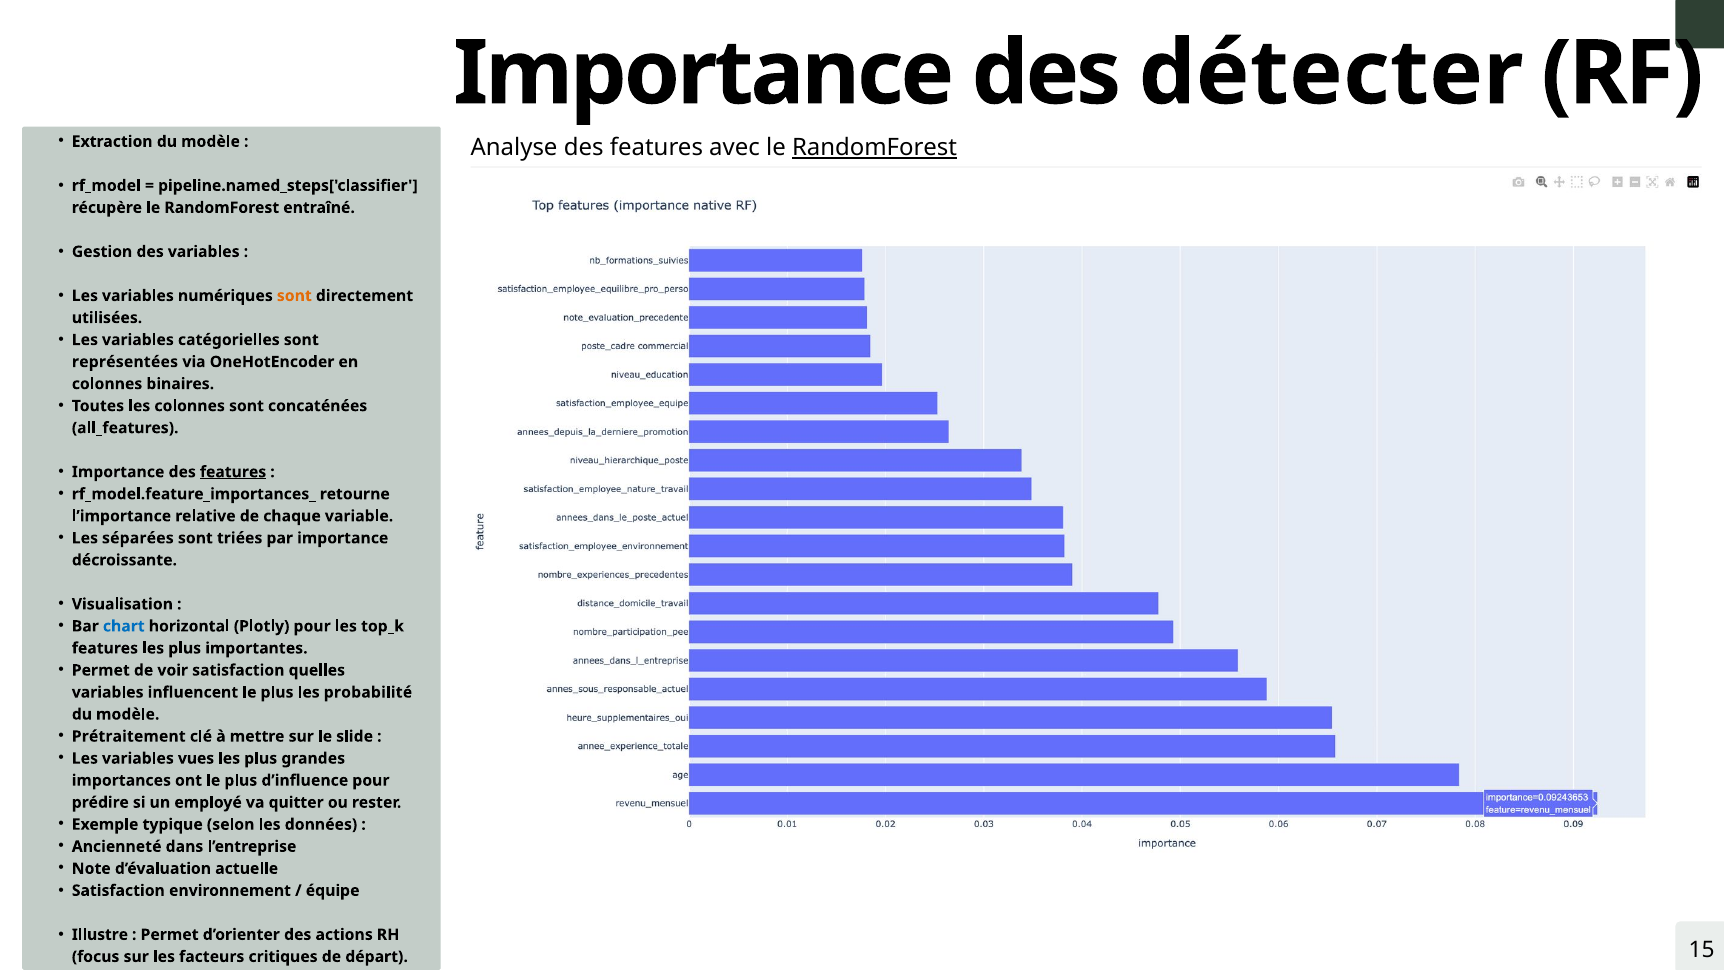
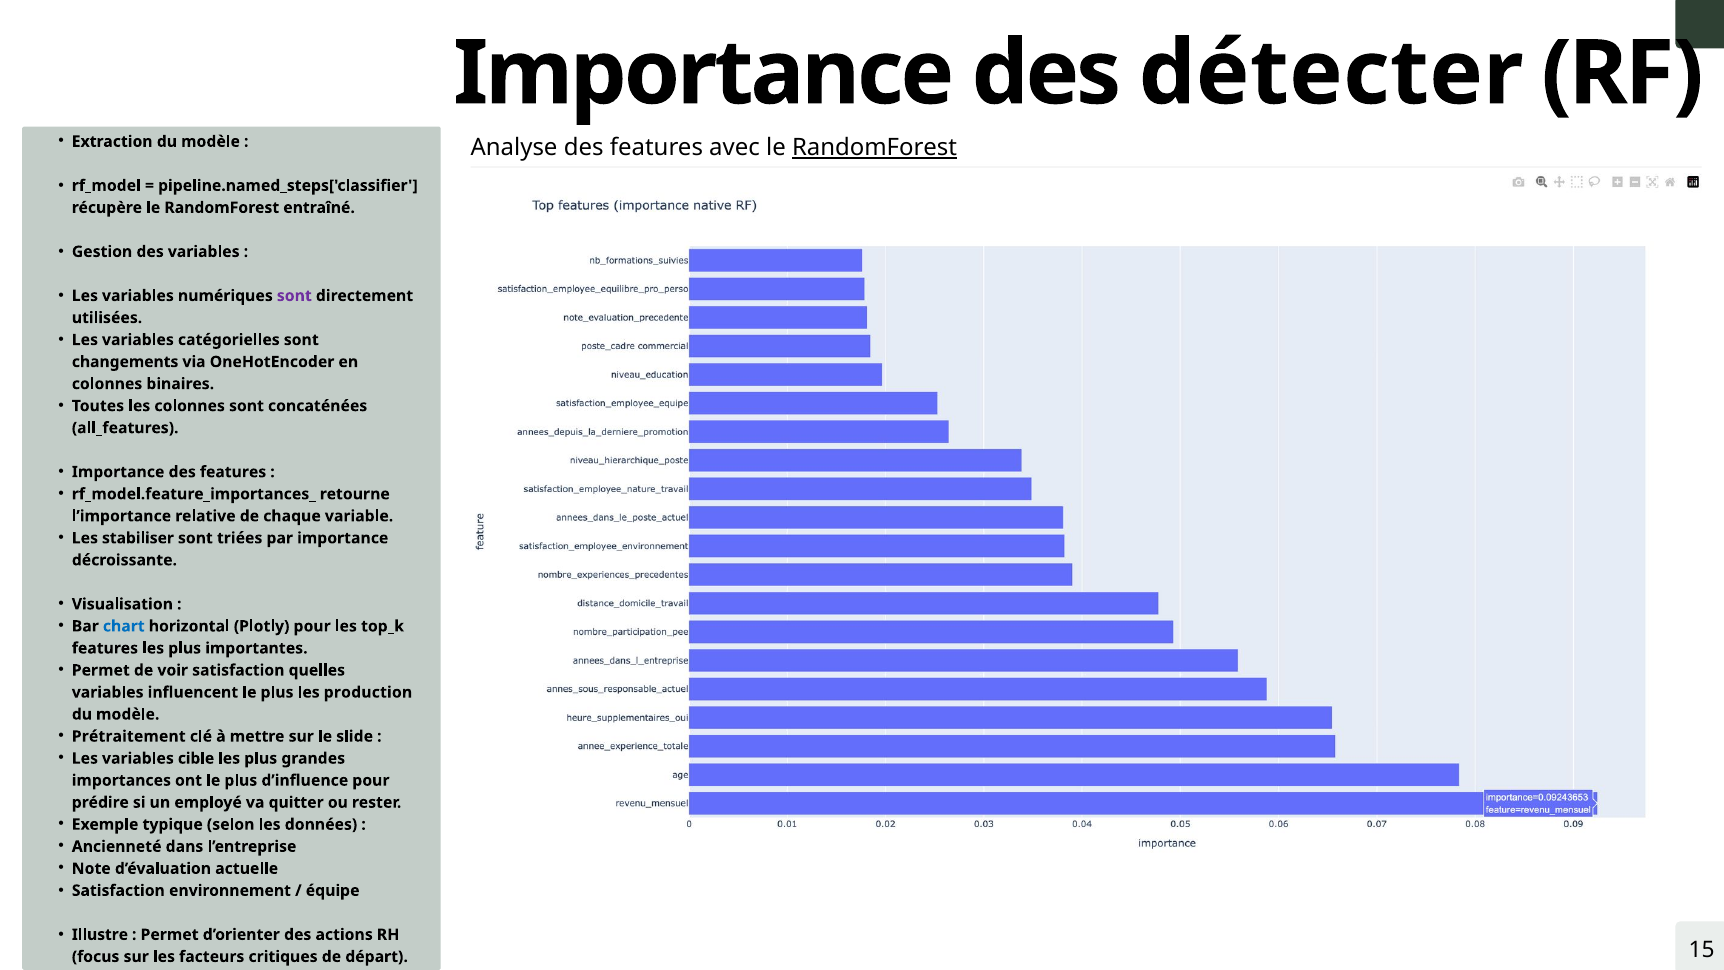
sont at (294, 296) colour: orange -> purple
représentées: représentées -> changements
features at (233, 472) underline: present -> none
séparées: séparées -> stabiliser
probabilité: probabilité -> production
vues: vues -> cible
